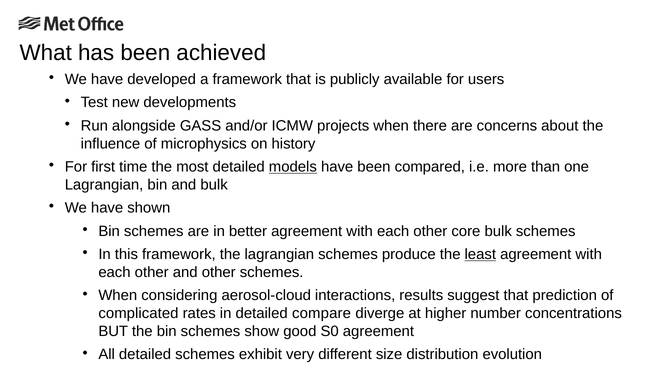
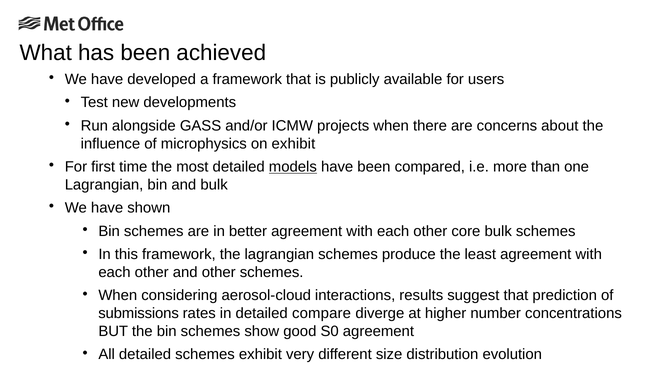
on history: history -> exhibit
least underline: present -> none
complicated: complicated -> submissions
